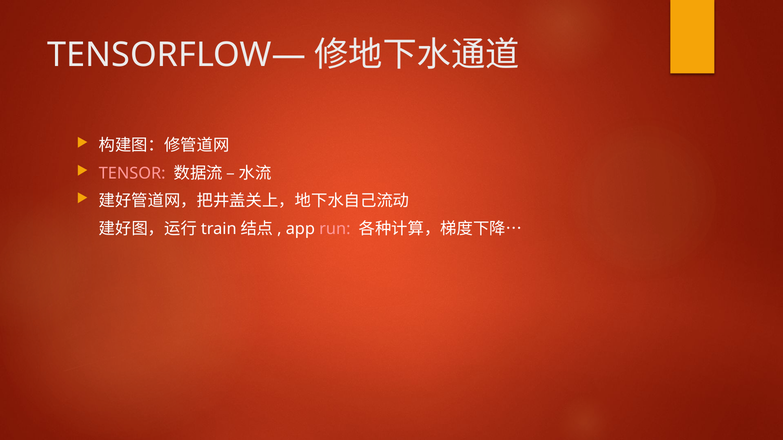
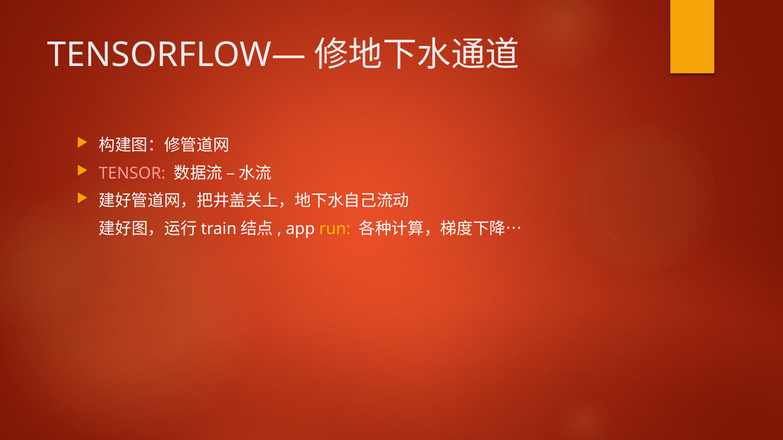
run colour: pink -> yellow
